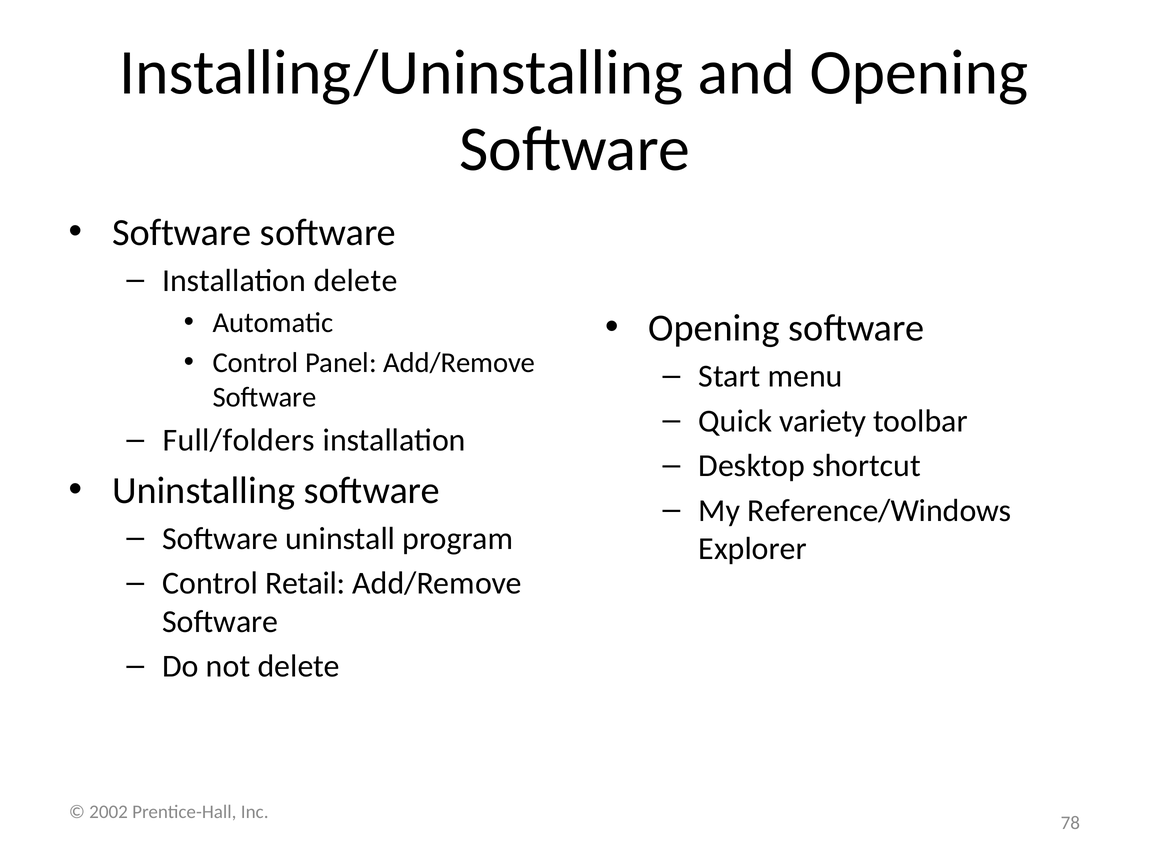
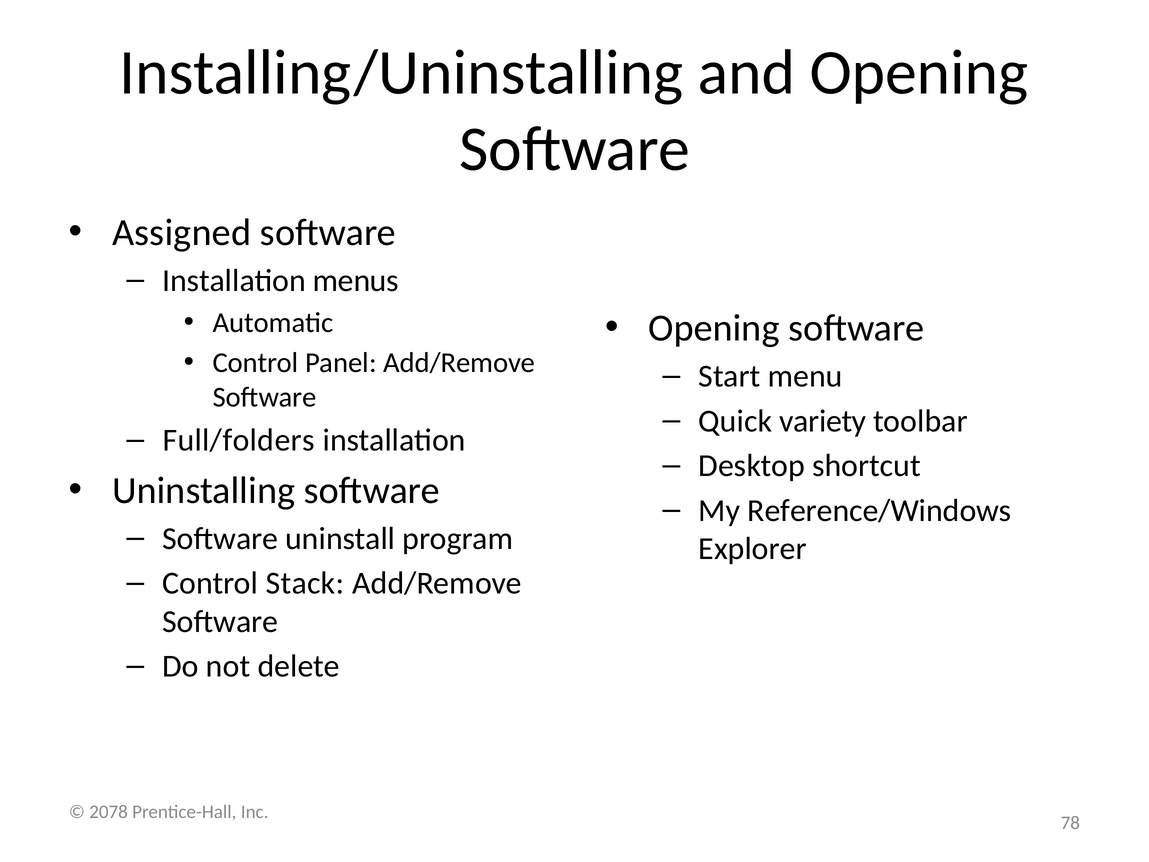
Software at (182, 232): Software -> Assigned
Installation delete: delete -> menus
Retail: Retail -> Stack
2002: 2002 -> 2078
